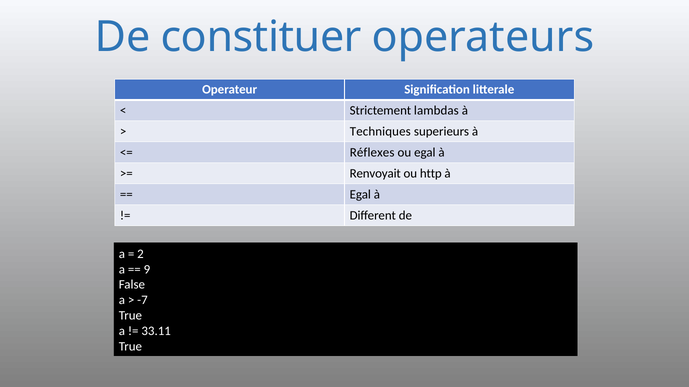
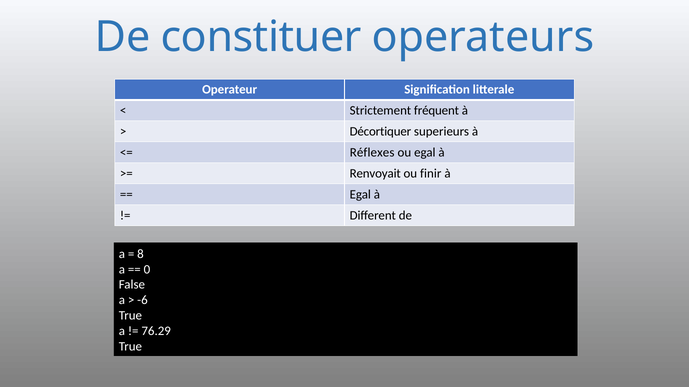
lambdas: lambdas -> fréquent
Techniques: Techniques -> Décortiquer
http: http -> finir
2: 2 -> 8
9: 9 -> 0
-7: -7 -> -6
33.11: 33.11 -> 76.29
